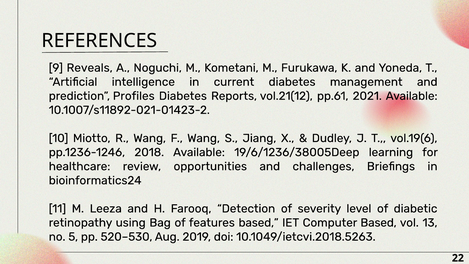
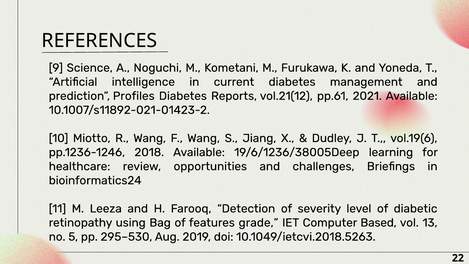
Reveals: Reveals -> Science
features based: based -> grade
520–530: 520–530 -> 295–530
